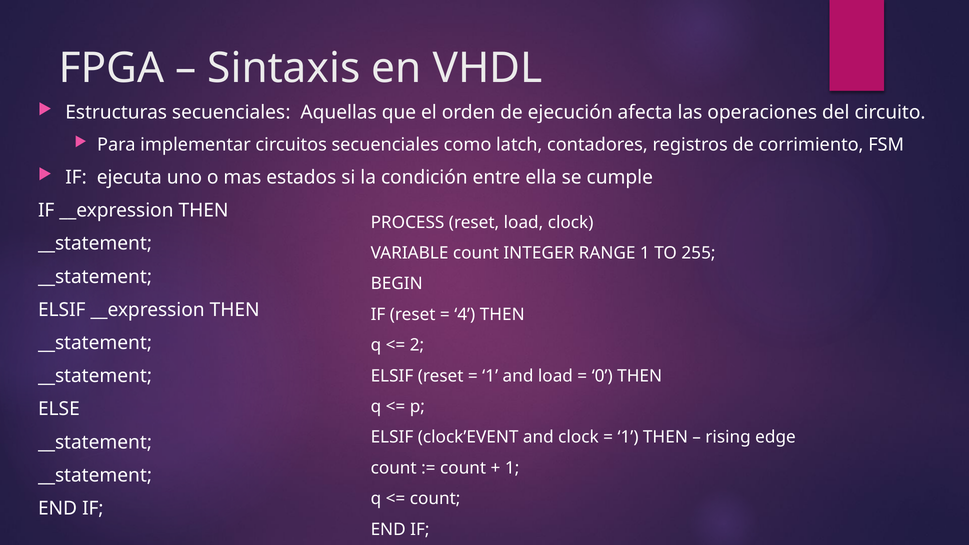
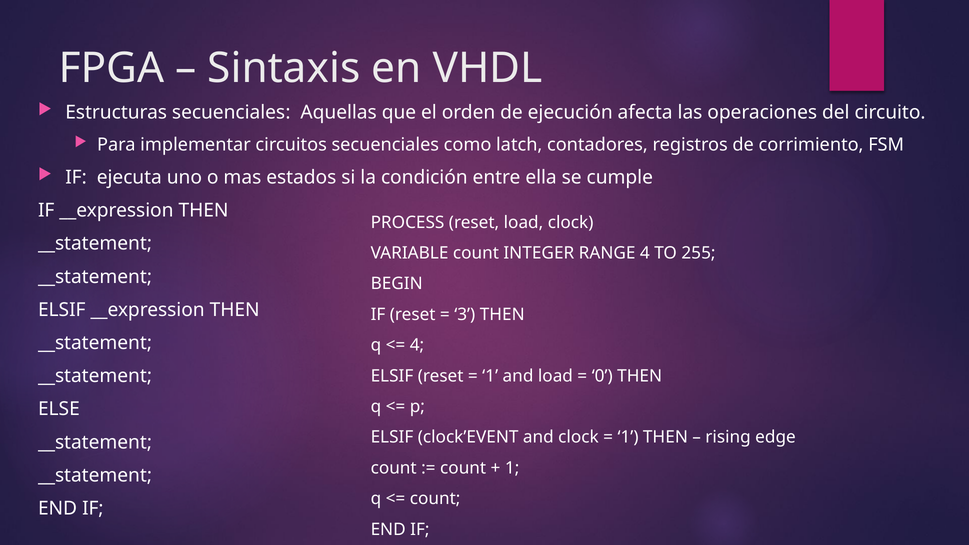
RANGE 1: 1 -> 4
4: 4 -> 3
2 at (417, 345): 2 -> 4
